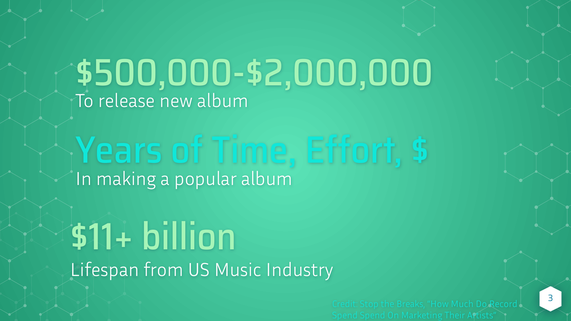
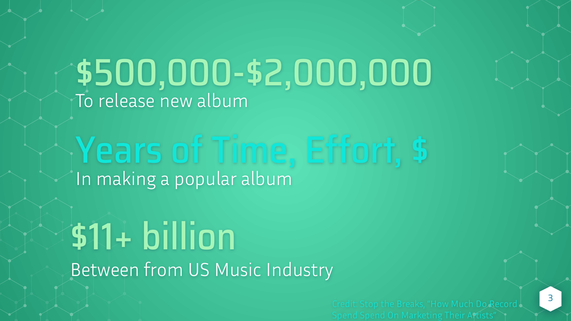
Lifespan: Lifespan -> Between
